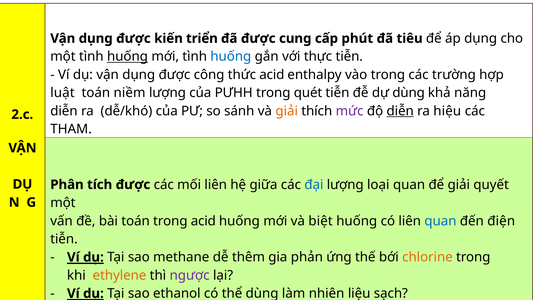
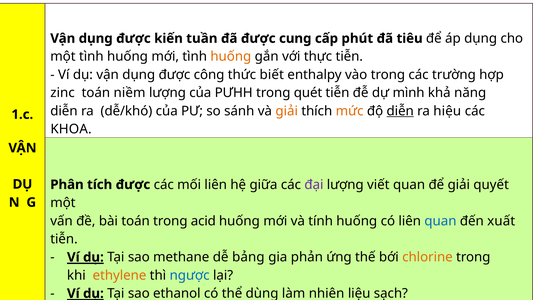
triển: triển -> tuần
huống at (127, 57) underline: present -> none
huống at (231, 57) colour: blue -> orange
thức acid: acid -> biết
luật: luật -> zinc
dự dùng: dùng -> mình
mức colour: purple -> orange
2.c: 2.c -> 1.c
THAM: THAM -> KHOA
đại colour: blue -> purple
loại: loại -> viết
biệt: biệt -> tính
điện: điện -> xuất
thêm: thêm -> bảng
ngược colour: purple -> blue
